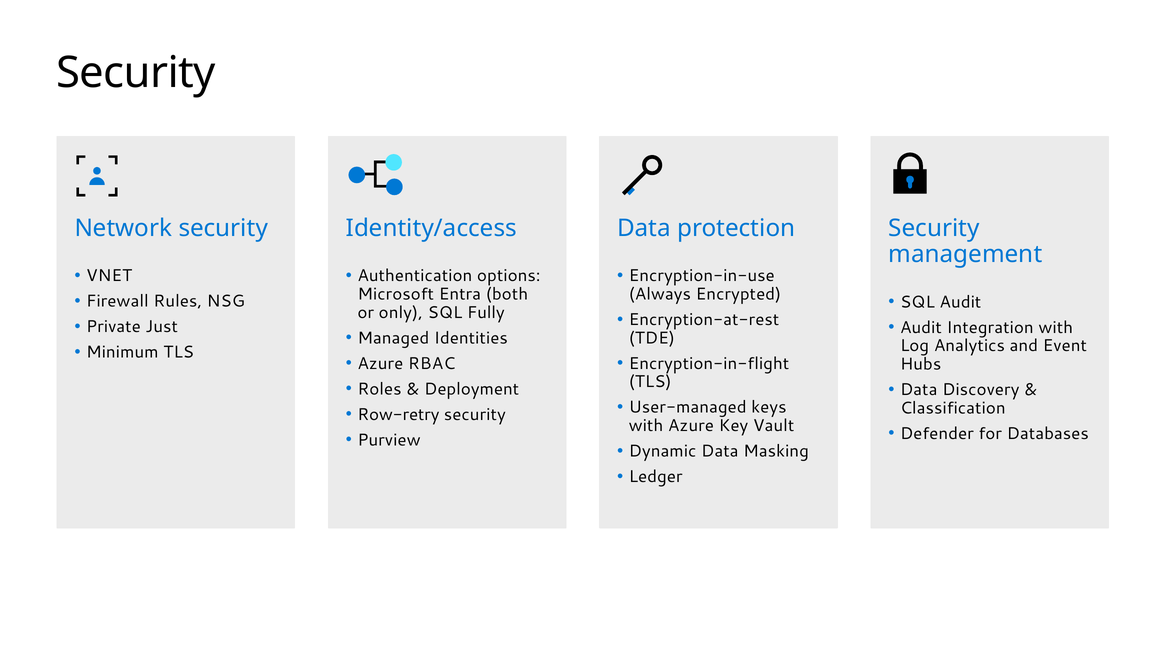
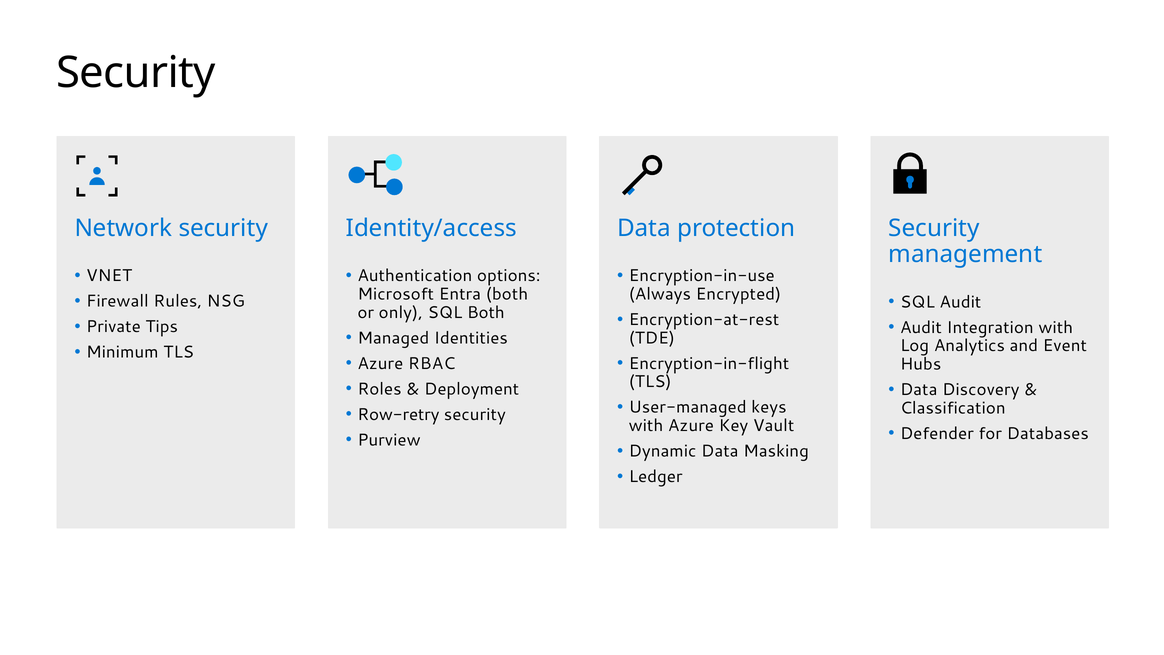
SQL Fully: Fully -> Both
Just: Just -> Tips
